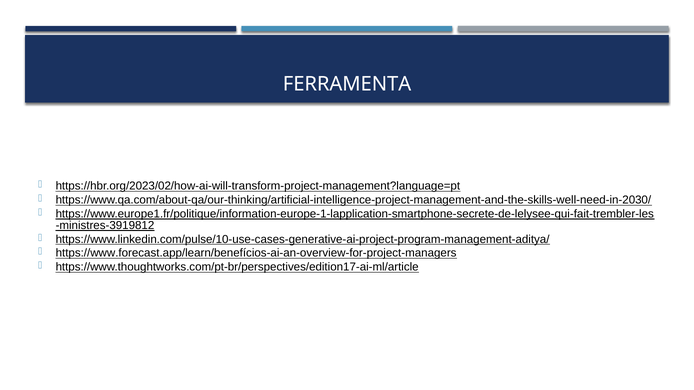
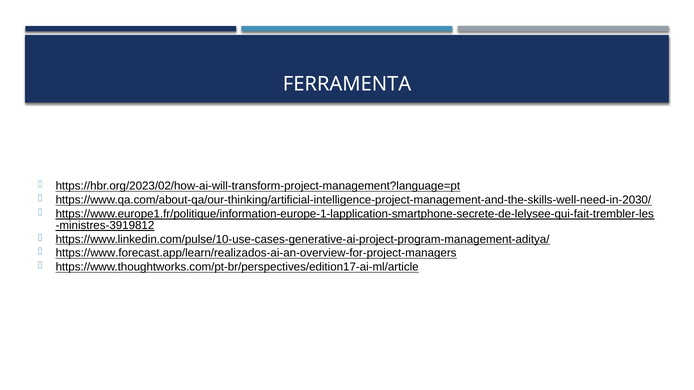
https://www.forecast.app/learn/benefícios-ai-an-overview-for-project-managers: https://www.forecast.app/learn/benefícios-ai-an-overview-for-project-managers -> https://www.forecast.app/learn/realizados-ai-an-overview-for-project-managers
